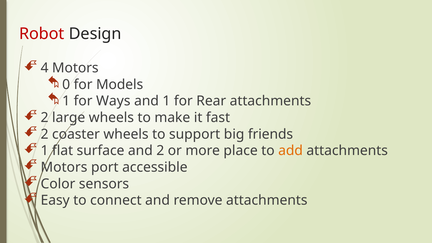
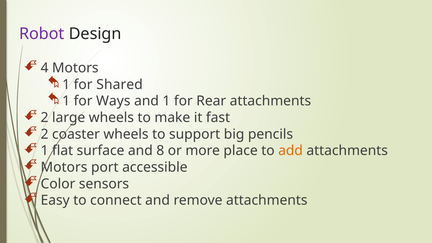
Robot colour: red -> purple
0 at (66, 85): 0 -> 1
Models: Models -> Shared
friends: friends -> pencils
and 2: 2 -> 8
